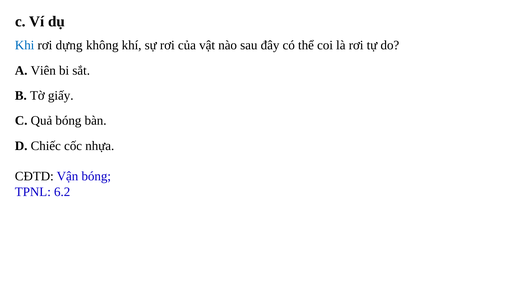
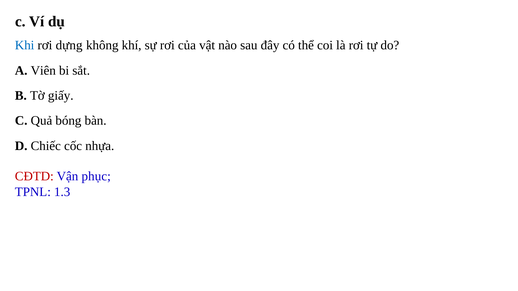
CĐTD colour: black -> red
Vận bóng: bóng -> phục
6.2: 6.2 -> 1.3
